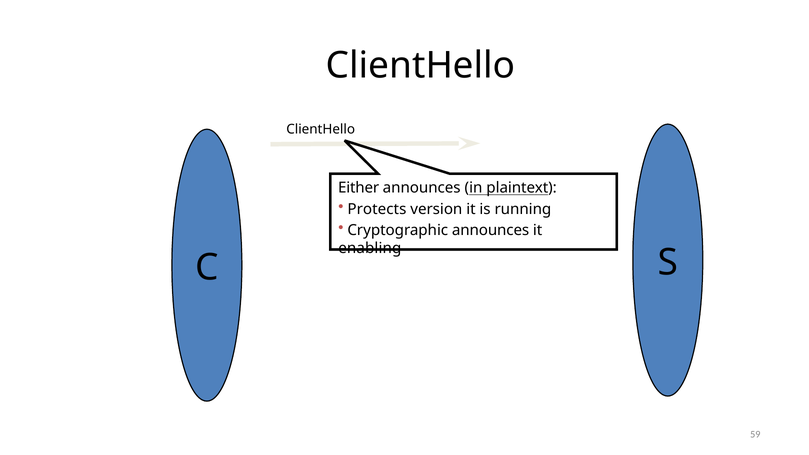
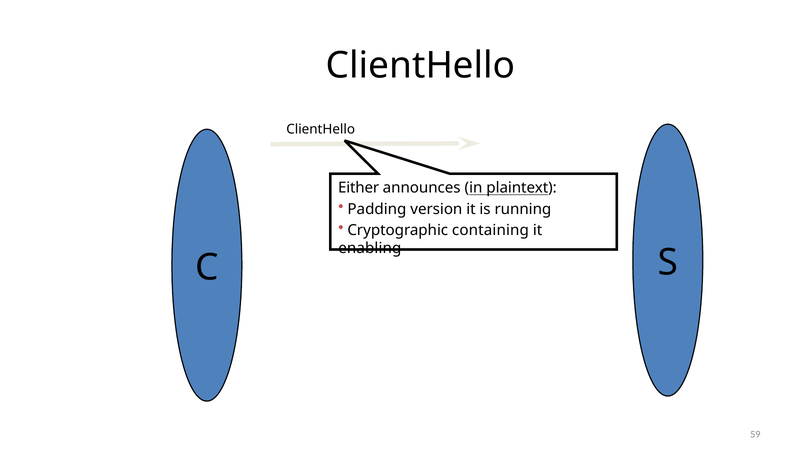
Protects: Protects -> Padding
Cryptographic announces: announces -> containing
